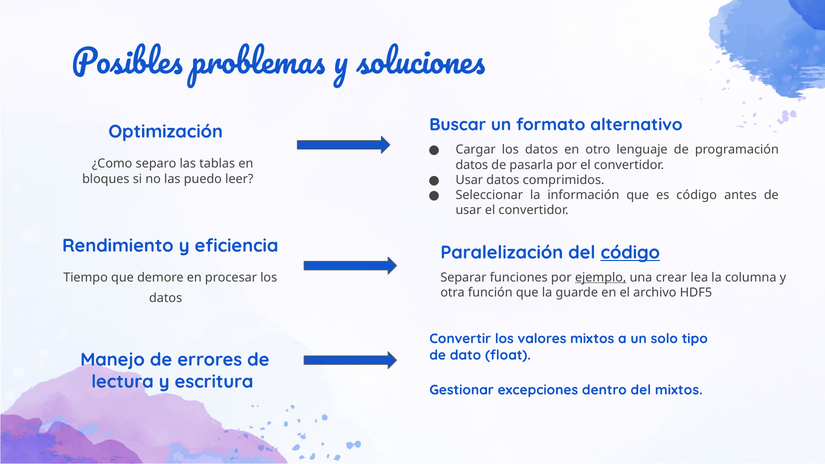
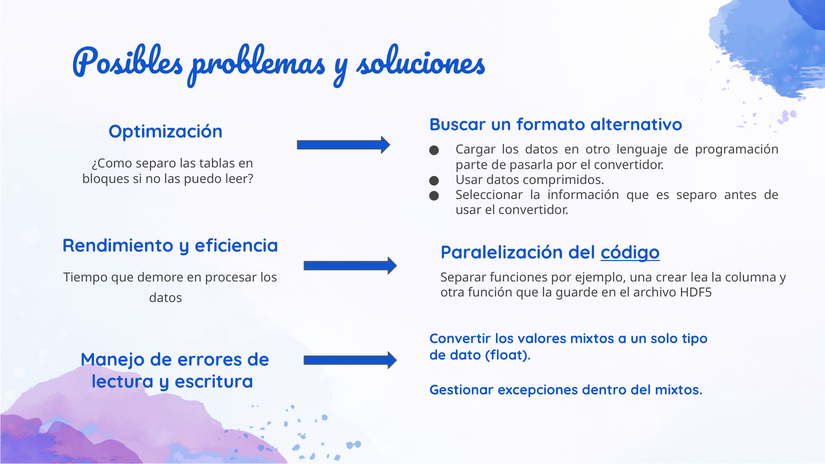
datos at (472, 165): datos -> parte
es código: código -> separo
ejemplo underline: present -> none
